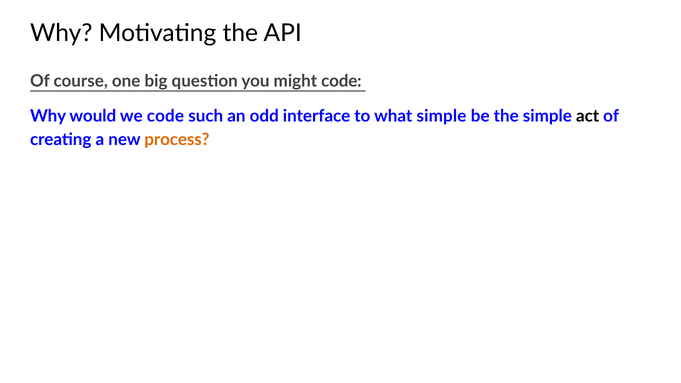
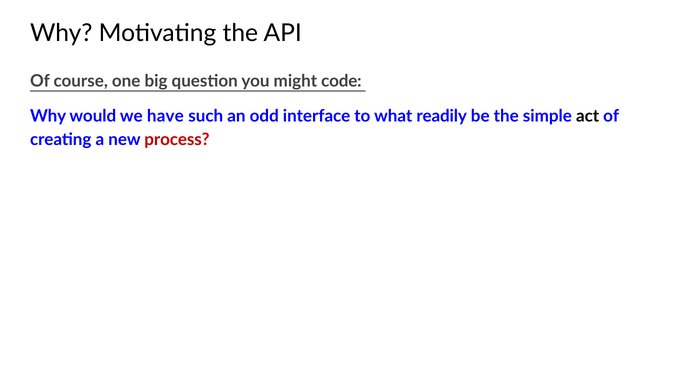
we code: code -> have
what simple: simple -> readily
process colour: orange -> red
